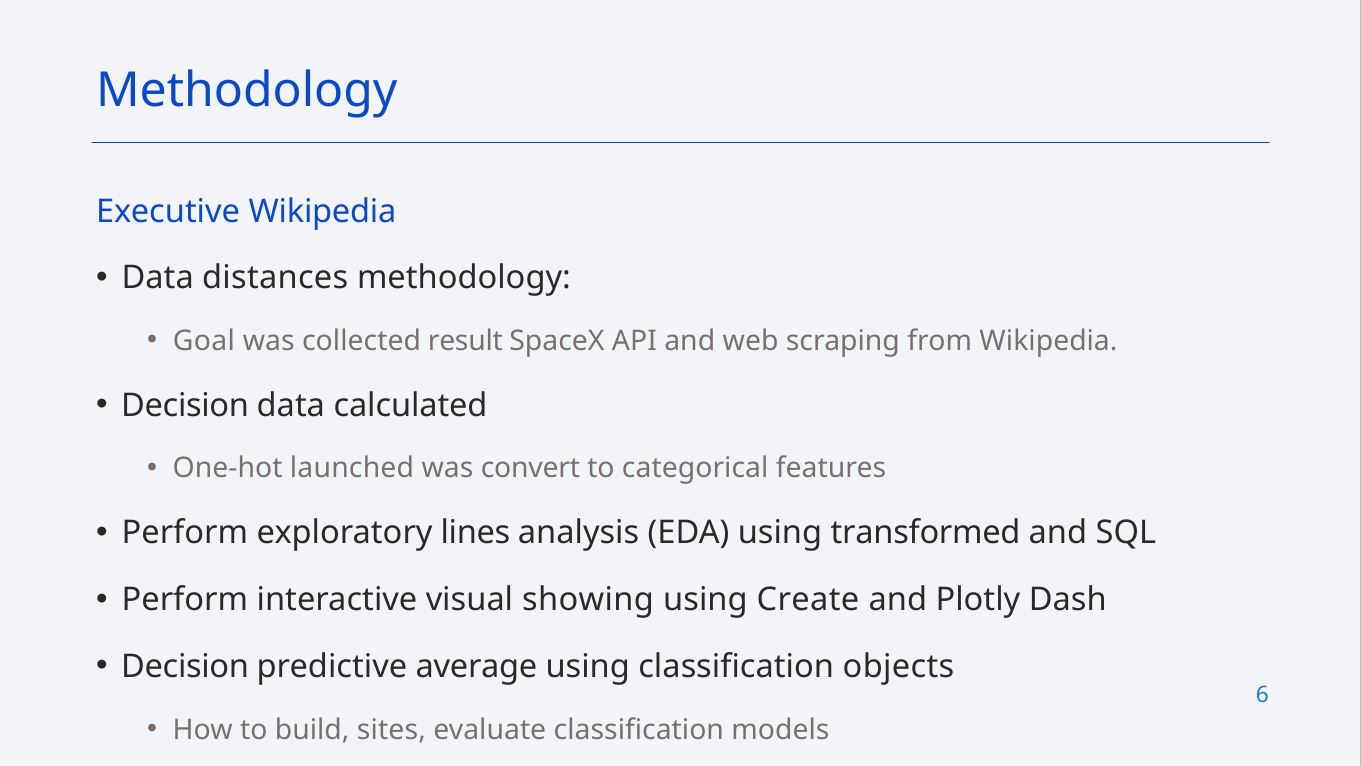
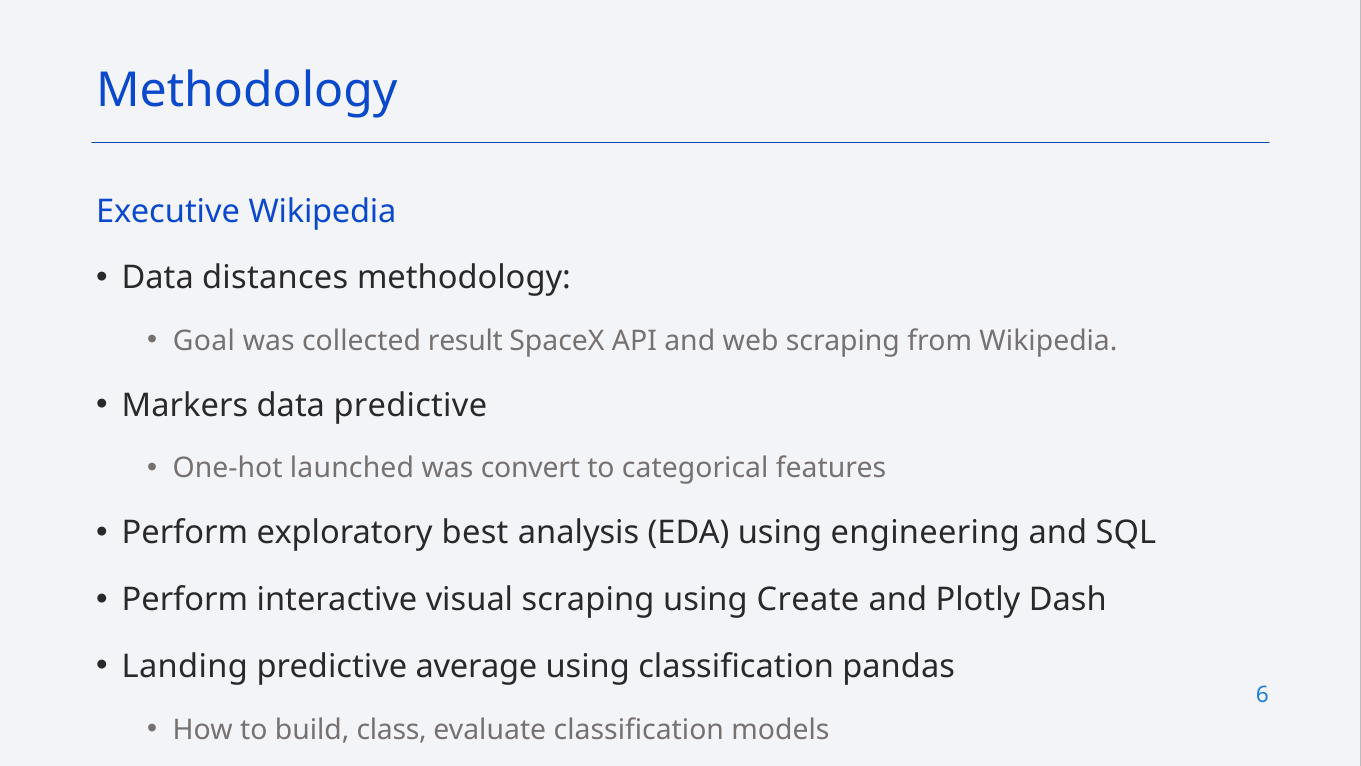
Decision at (185, 405): Decision -> Markers
data calculated: calculated -> predictive
lines: lines -> best
transformed: transformed -> engineering
visual showing: showing -> scraping
Decision at (185, 666): Decision -> Landing
objects: objects -> pandas
sites: sites -> class
